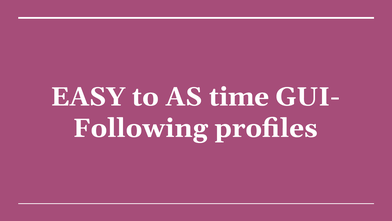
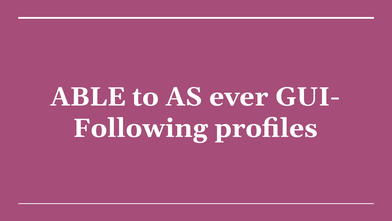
EASY: EASY -> ABLE
time: time -> ever
